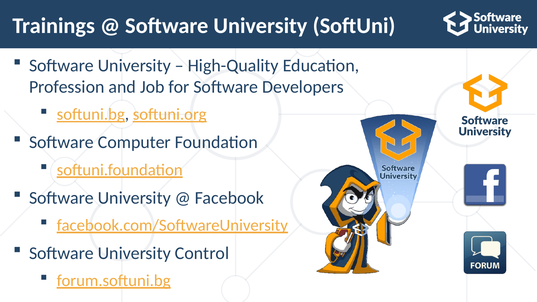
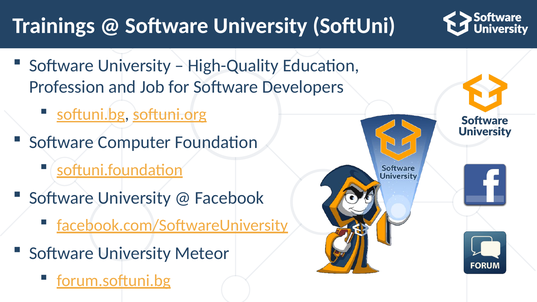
Control: Control -> Meteor
